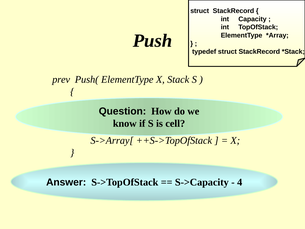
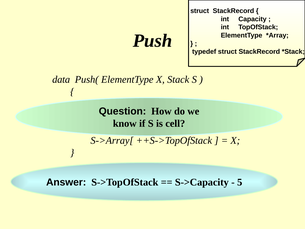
prev: prev -> data
4: 4 -> 5
